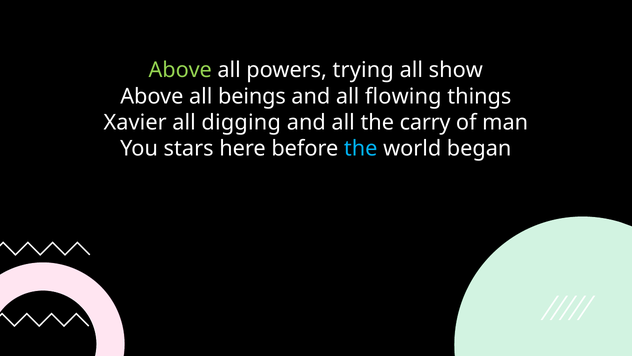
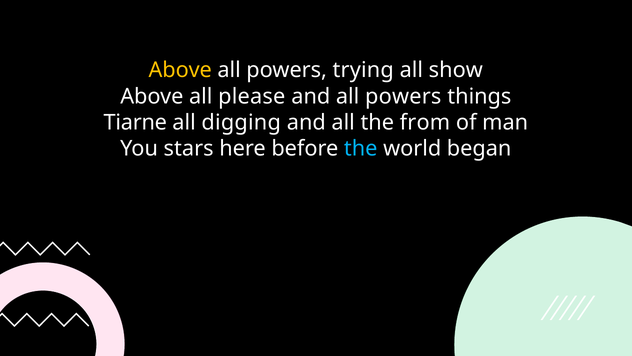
Above at (180, 70) colour: light green -> yellow
beings: beings -> please
and all flowing: flowing -> powers
Xavier: Xavier -> Tiarne
carry: carry -> from
